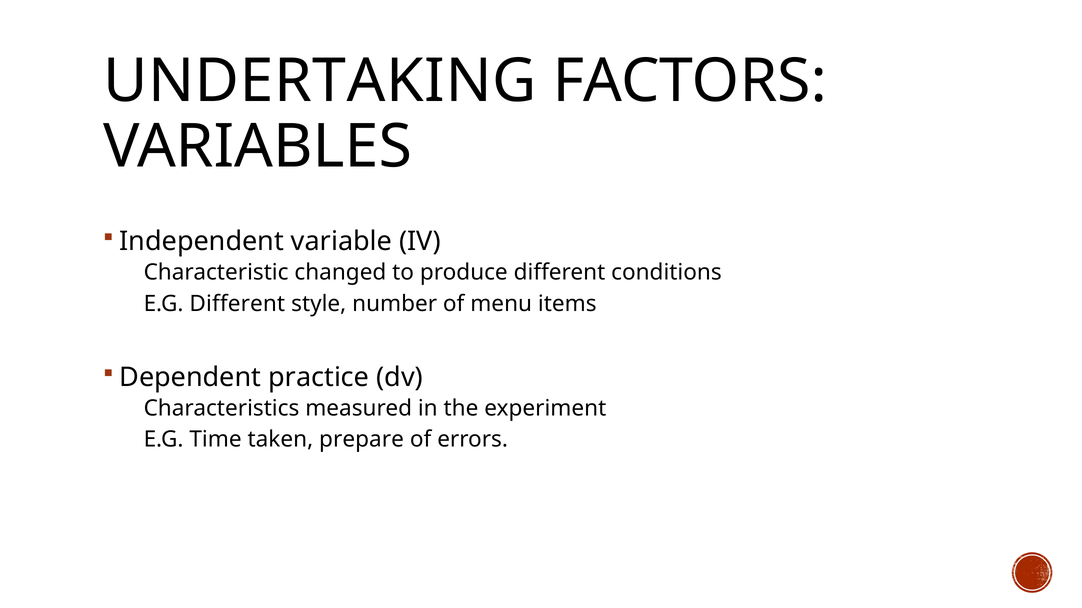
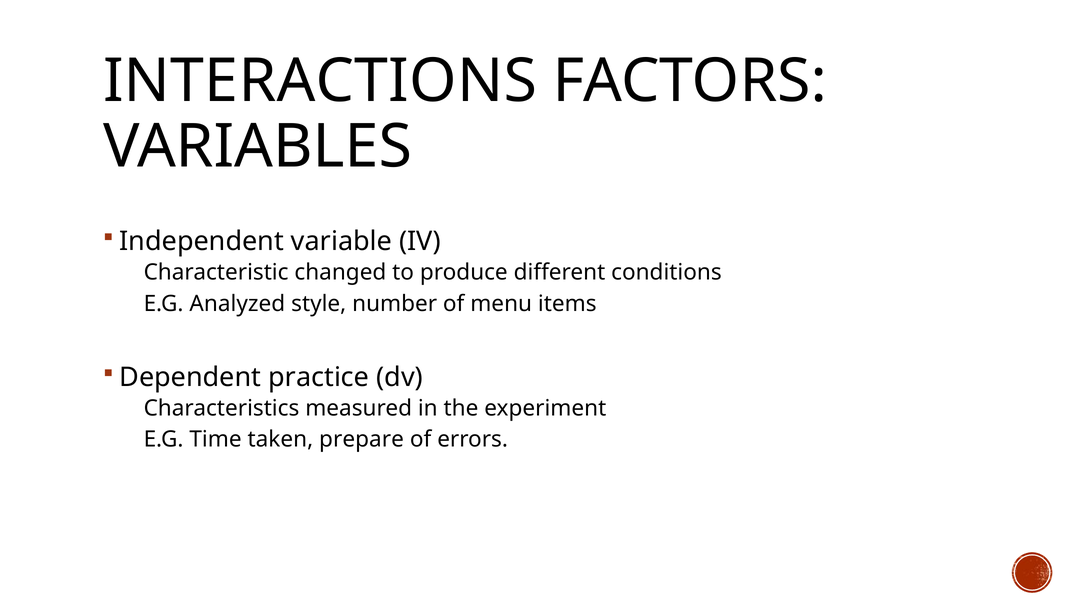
UNDERTAKING: UNDERTAKING -> INTERACTIONS
E.G Different: Different -> Analyzed
